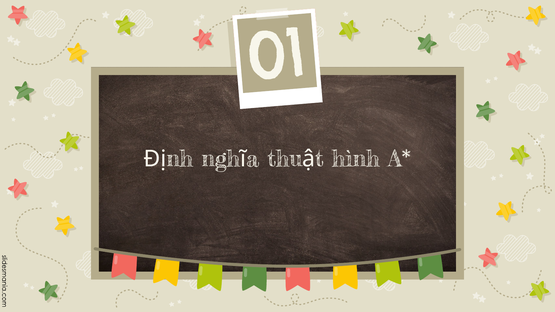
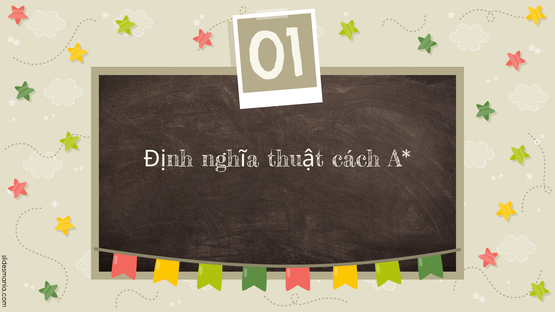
hình: hình -> cách
